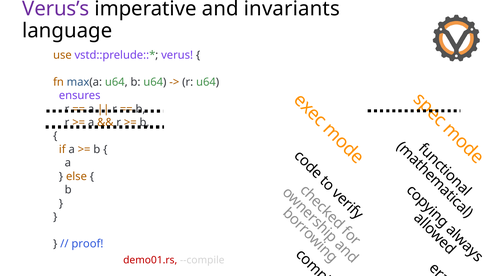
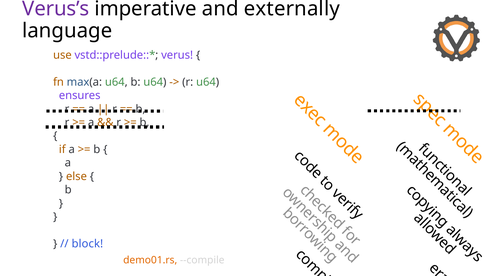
invariants: invariants -> externally
proof: proof -> block
demo01.rs colour: red -> orange
